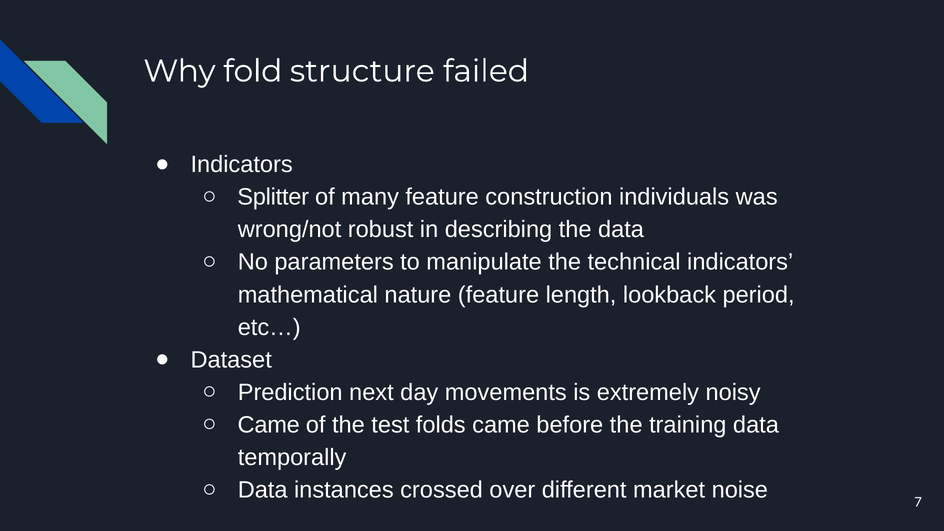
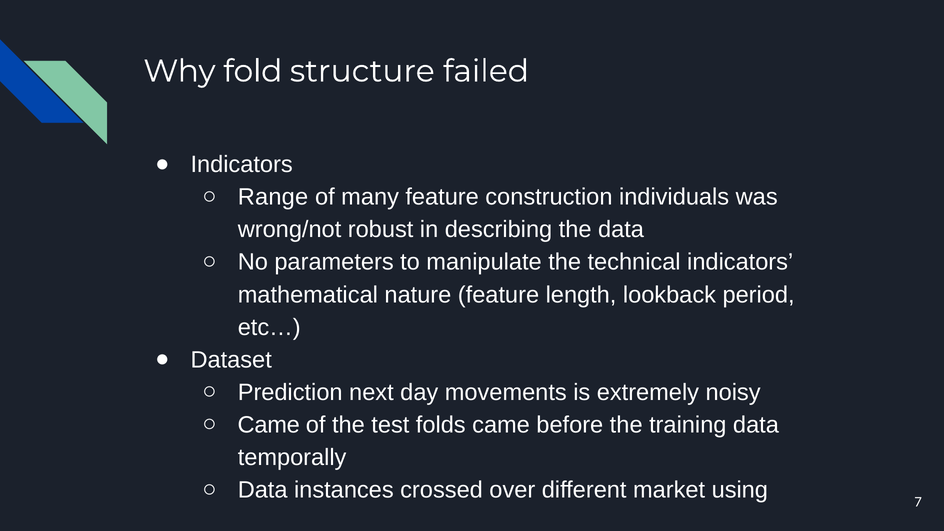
Splitter: Splitter -> Range
noise: noise -> using
